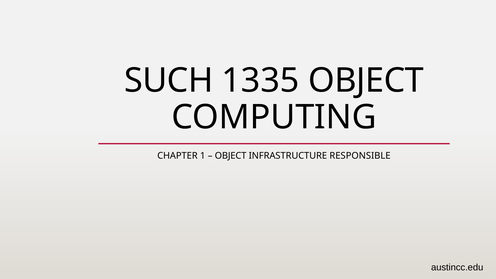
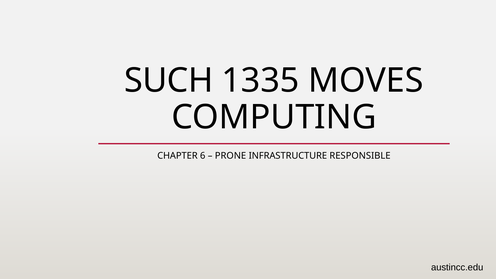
1335 OBJECT: OBJECT -> MOVES
1: 1 -> 6
OBJECT at (231, 156): OBJECT -> PRONE
